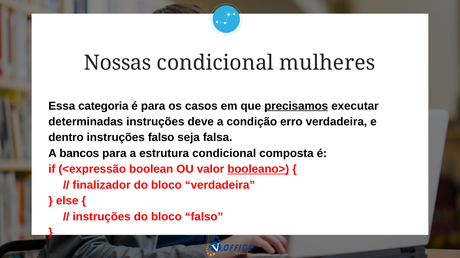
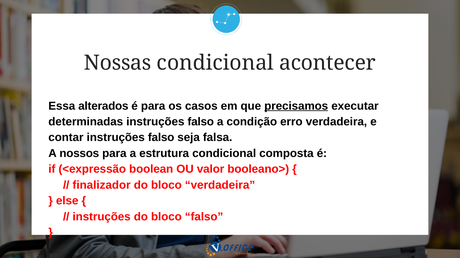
mulheres: mulheres -> acontecer
categoria: categoria -> alterados
determinadas instruções deve: deve -> falso
dentro: dentro -> contar
bancos: bancos -> nossos
booleano> underline: present -> none
